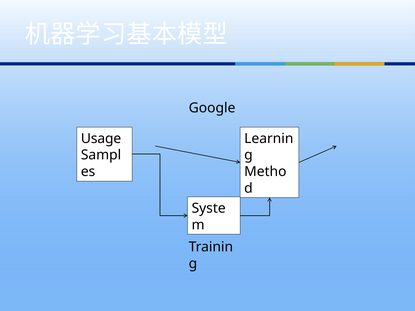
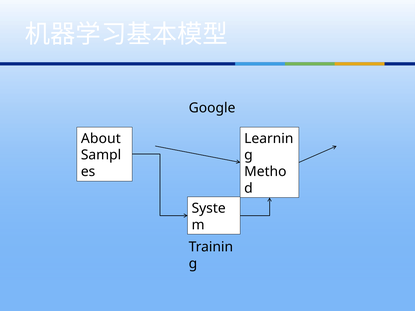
Usage: Usage -> About
